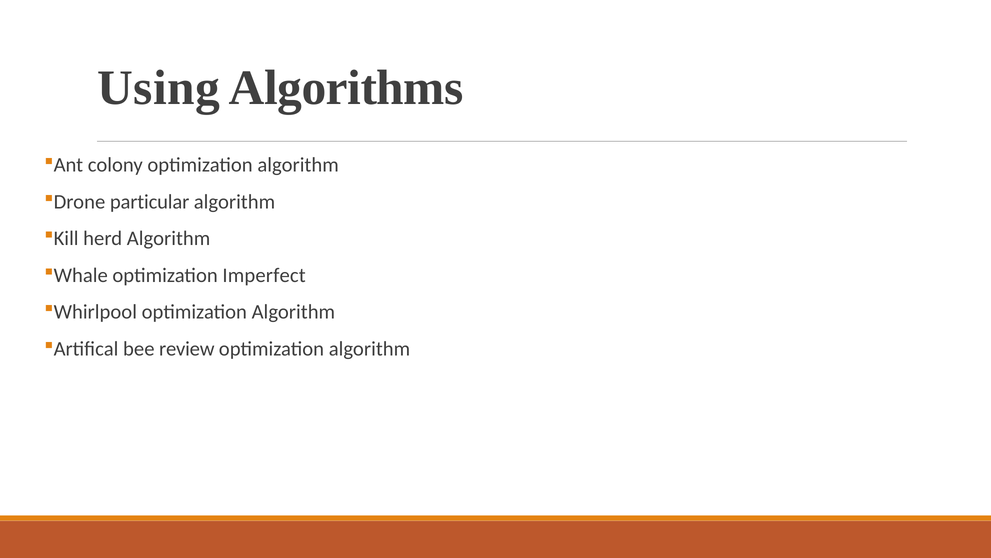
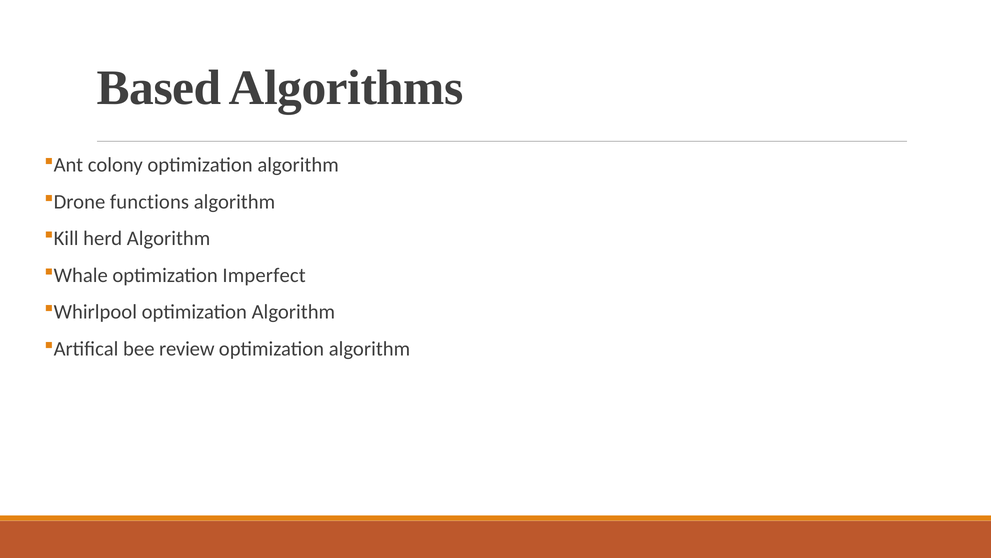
Using: Using -> Based
particular: particular -> functions
